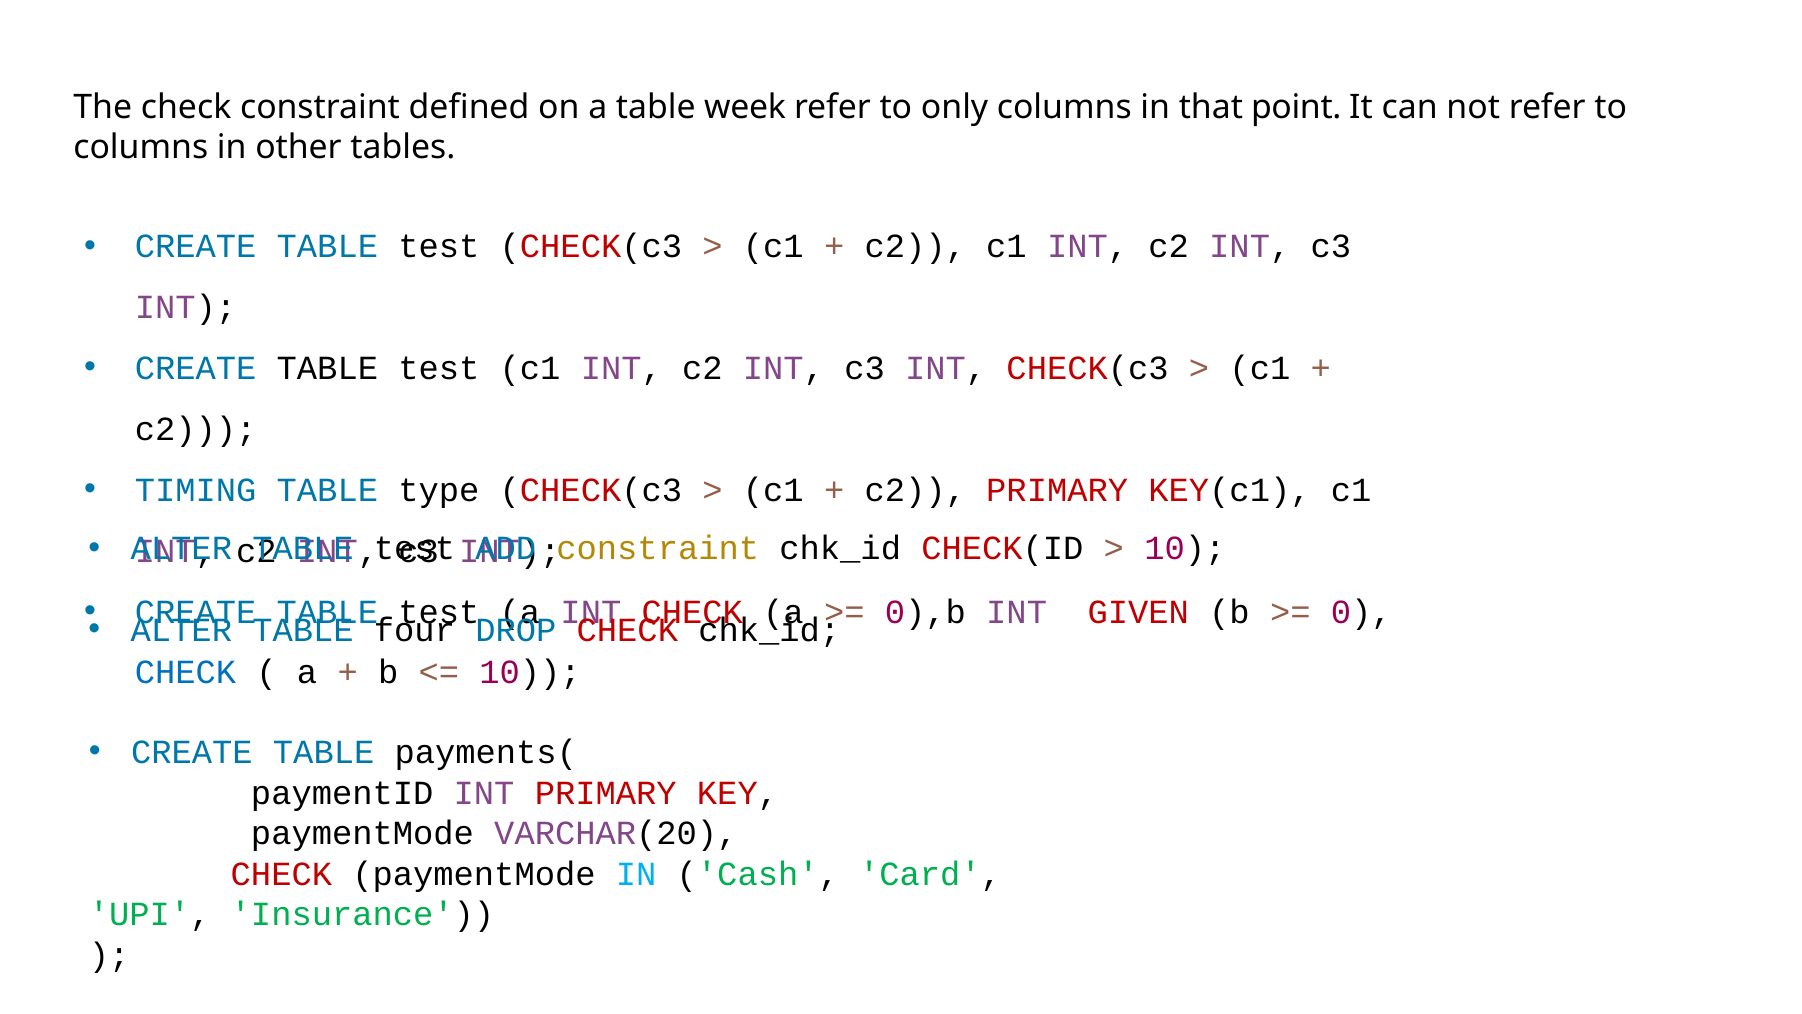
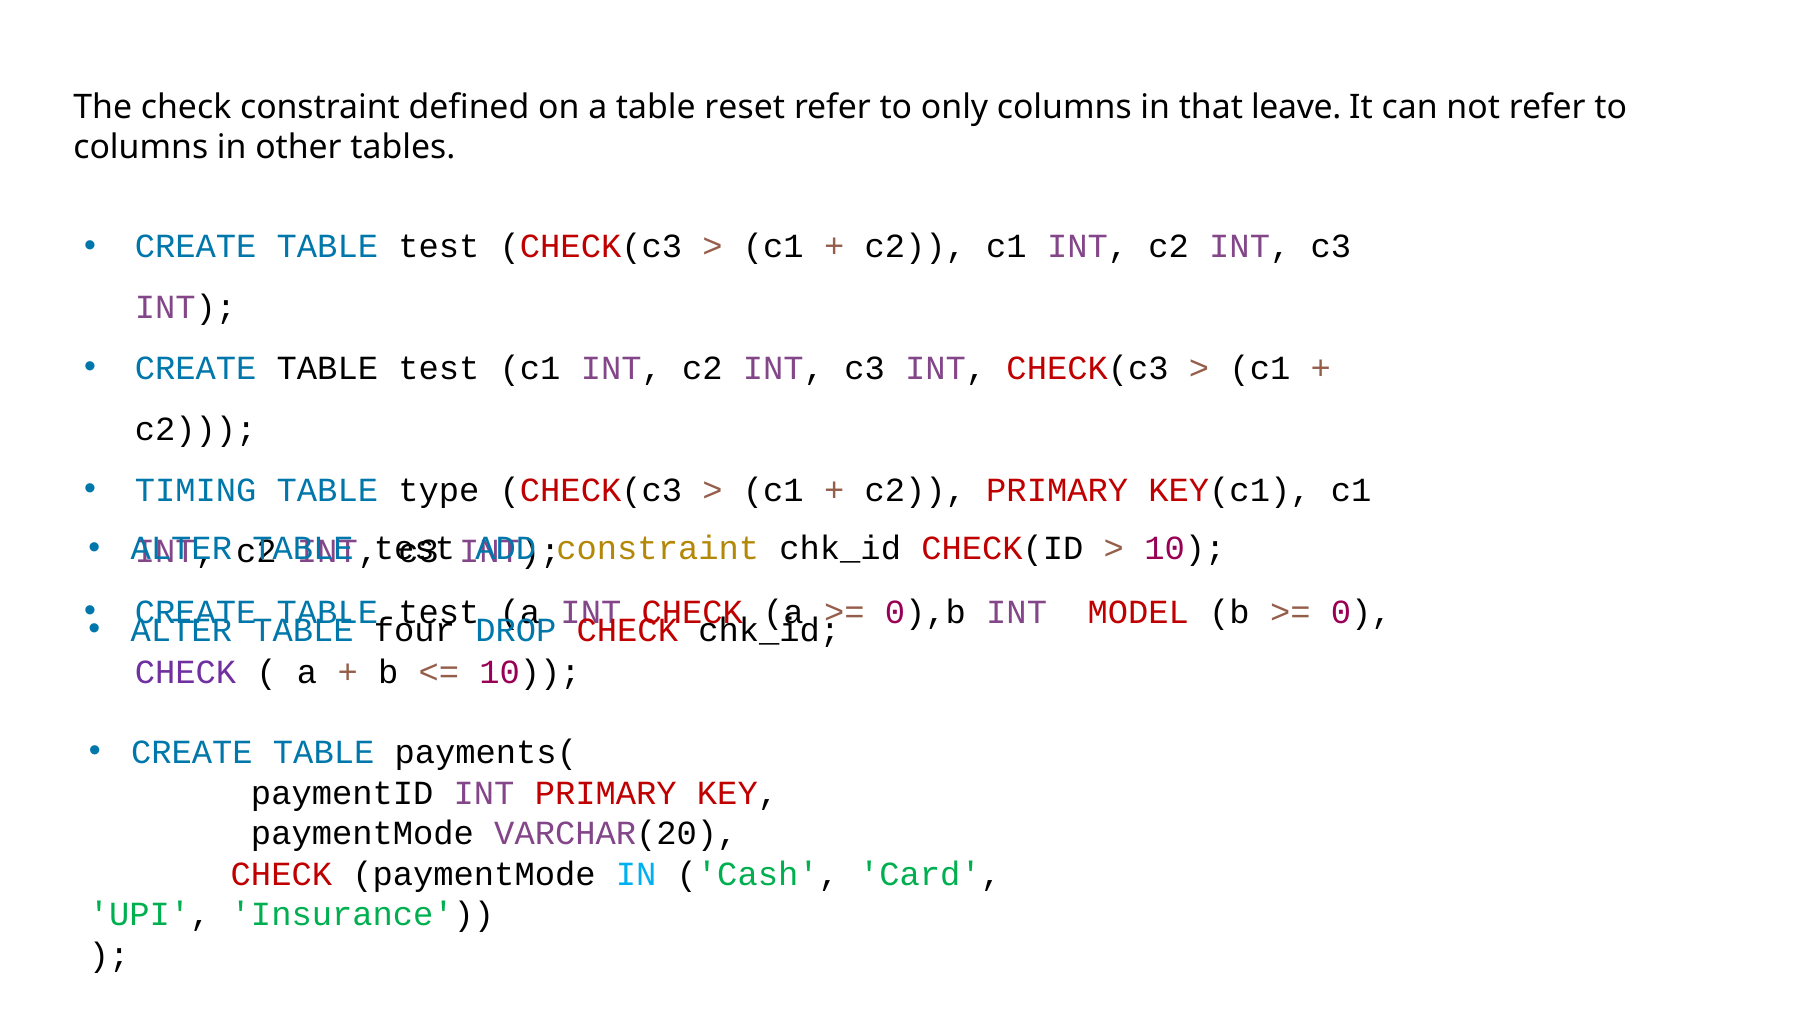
week: week -> reset
point: point -> leave
GIVEN: GIVEN -> MODEL
CHECK at (185, 672) colour: blue -> purple
